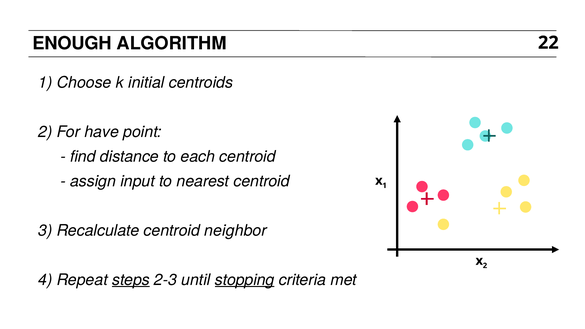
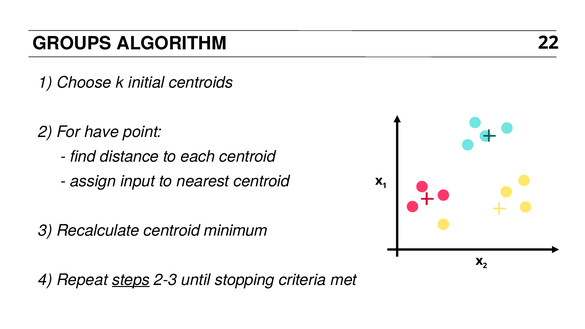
ENOUGH: ENOUGH -> GROUPS
neighbor: neighbor -> minimum
stopping underline: present -> none
